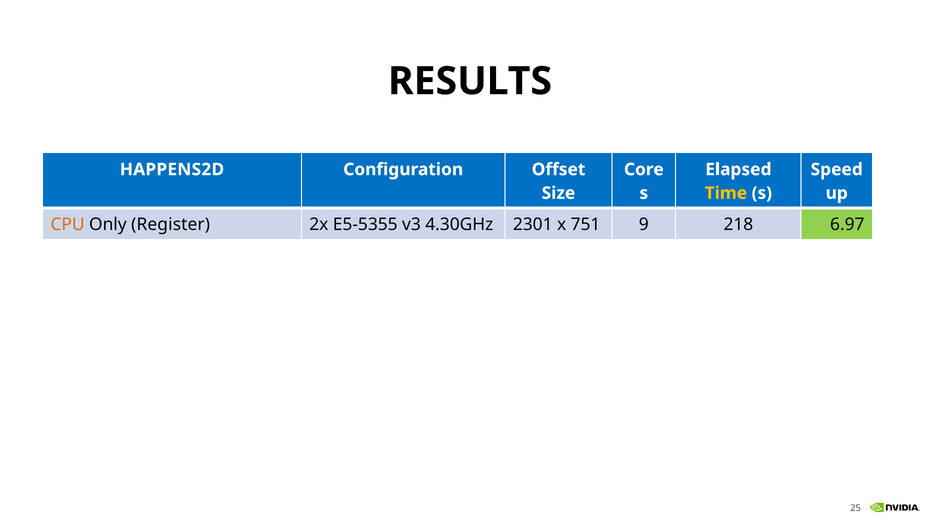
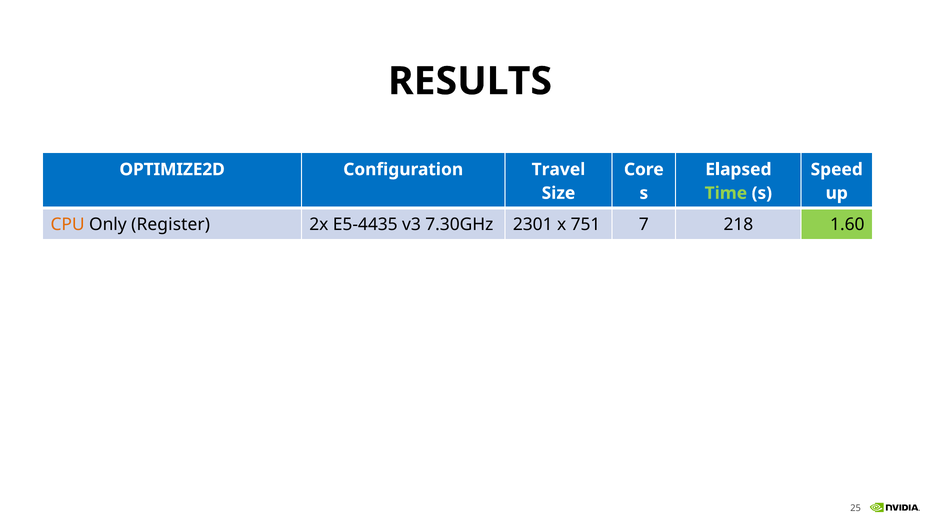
HAPPENS2D: HAPPENS2D -> OPTIMIZE2D
Offset: Offset -> Travel
Time colour: yellow -> light green
E5-5355: E5-5355 -> E5-4435
4.30GHz: 4.30GHz -> 7.30GHz
9: 9 -> 7
6.97: 6.97 -> 1.60
